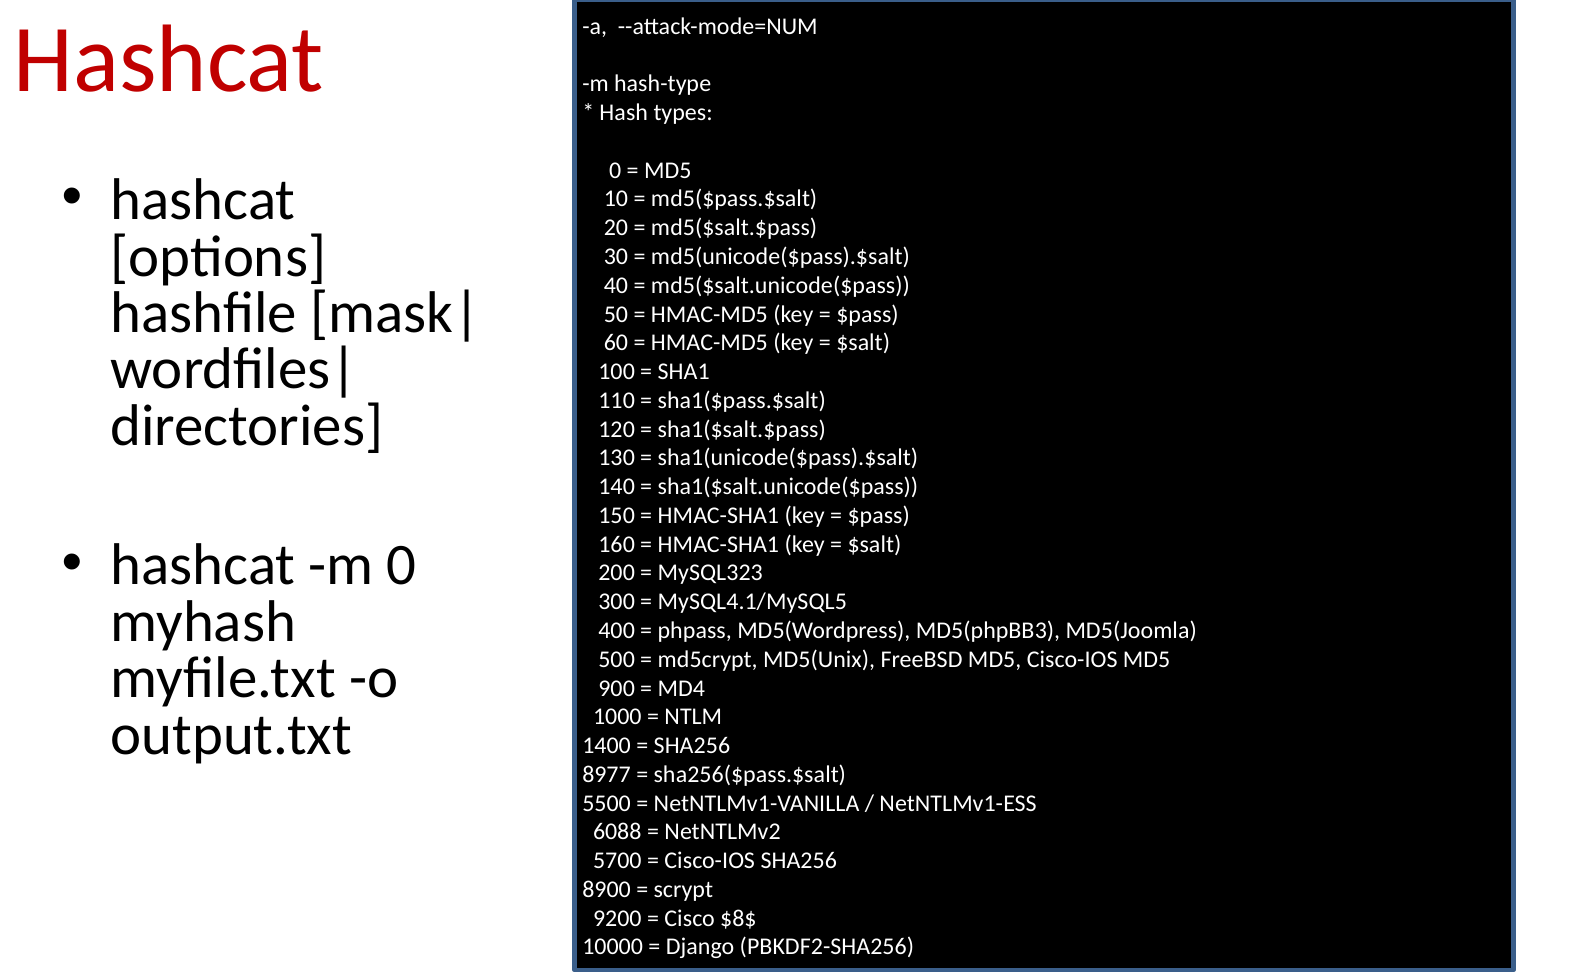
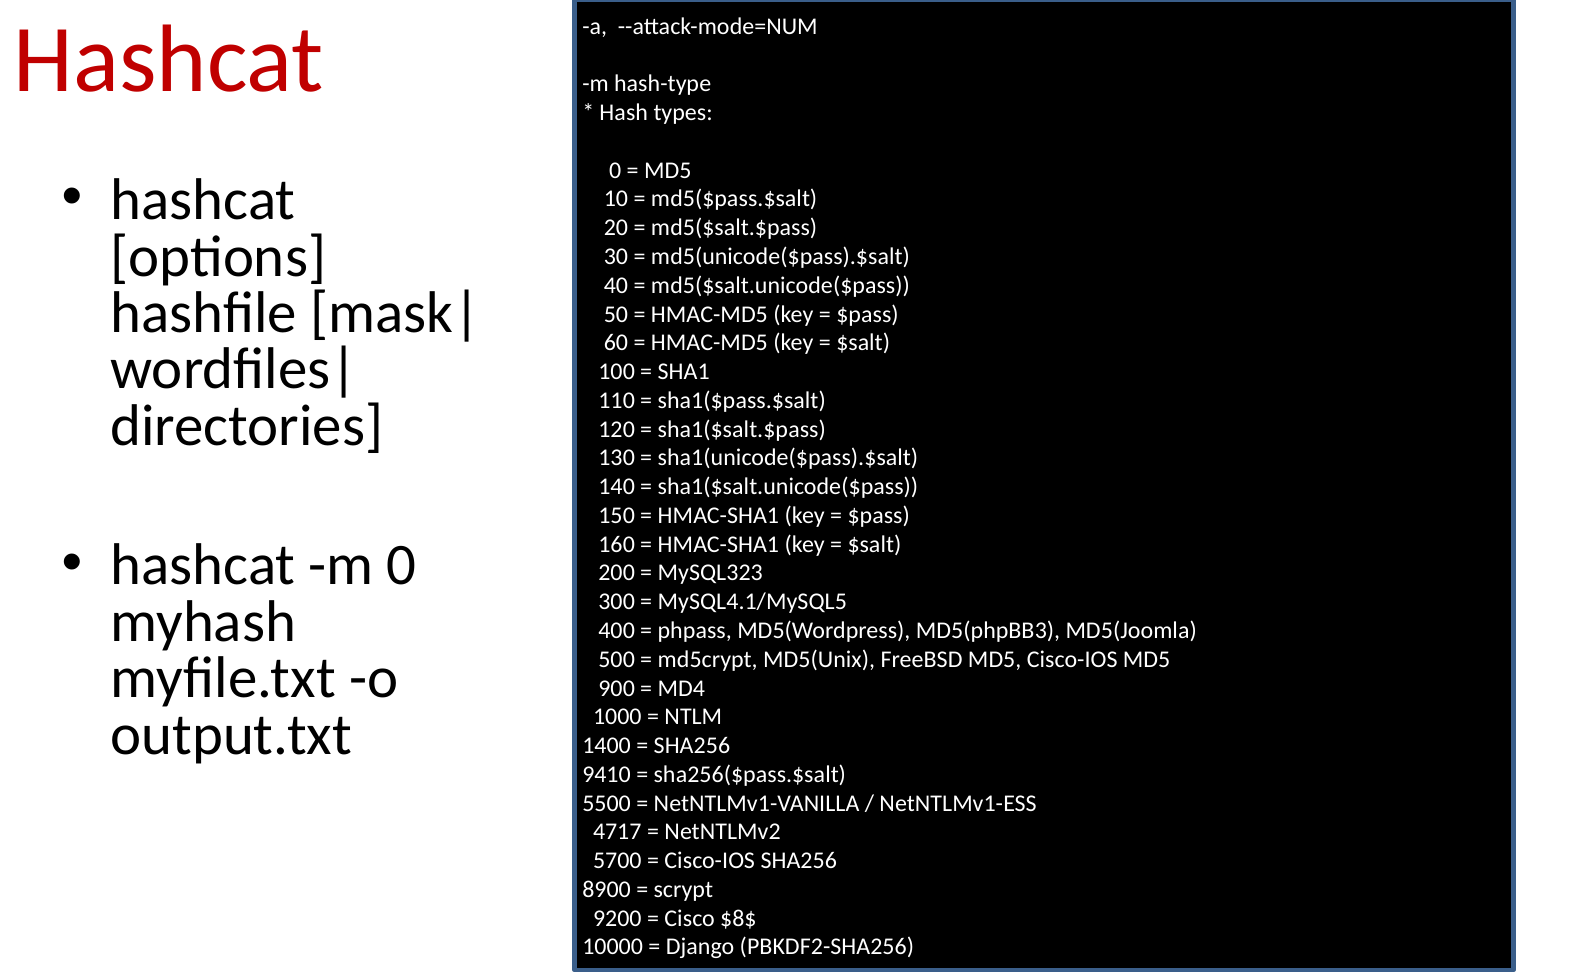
8977: 8977 -> 9410
6088: 6088 -> 4717
